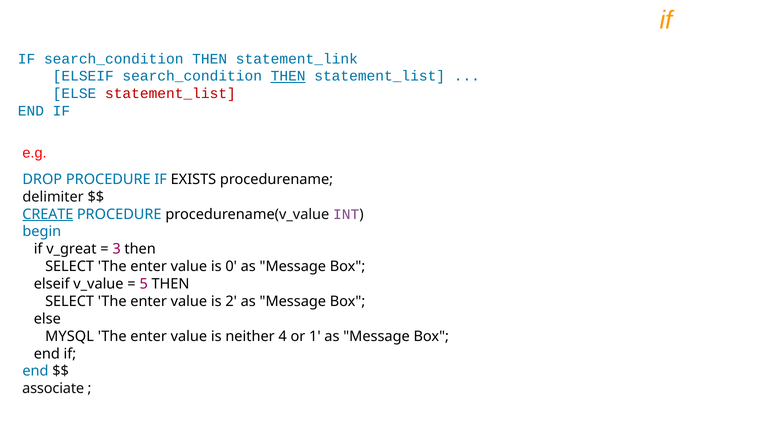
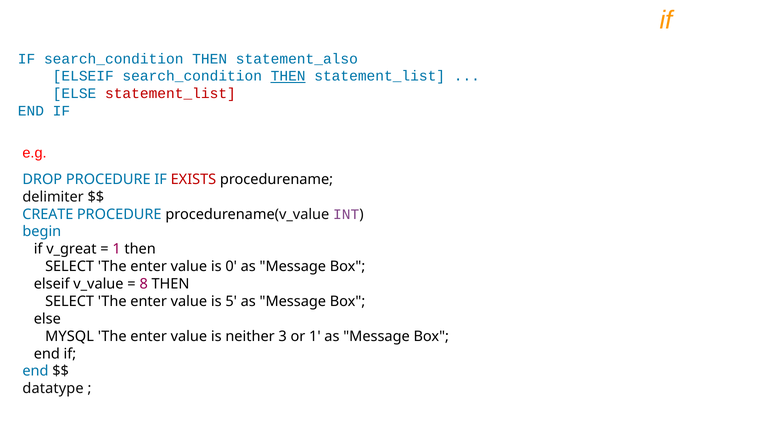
statement_link: statement_link -> statement_also
EXISTS colour: black -> red
CREATE underline: present -> none
3 at (117, 249): 3 -> 1
5: 5 -> 8
2: 2 -> 5
4: 4 -> 3
associate: associate -> datatype
